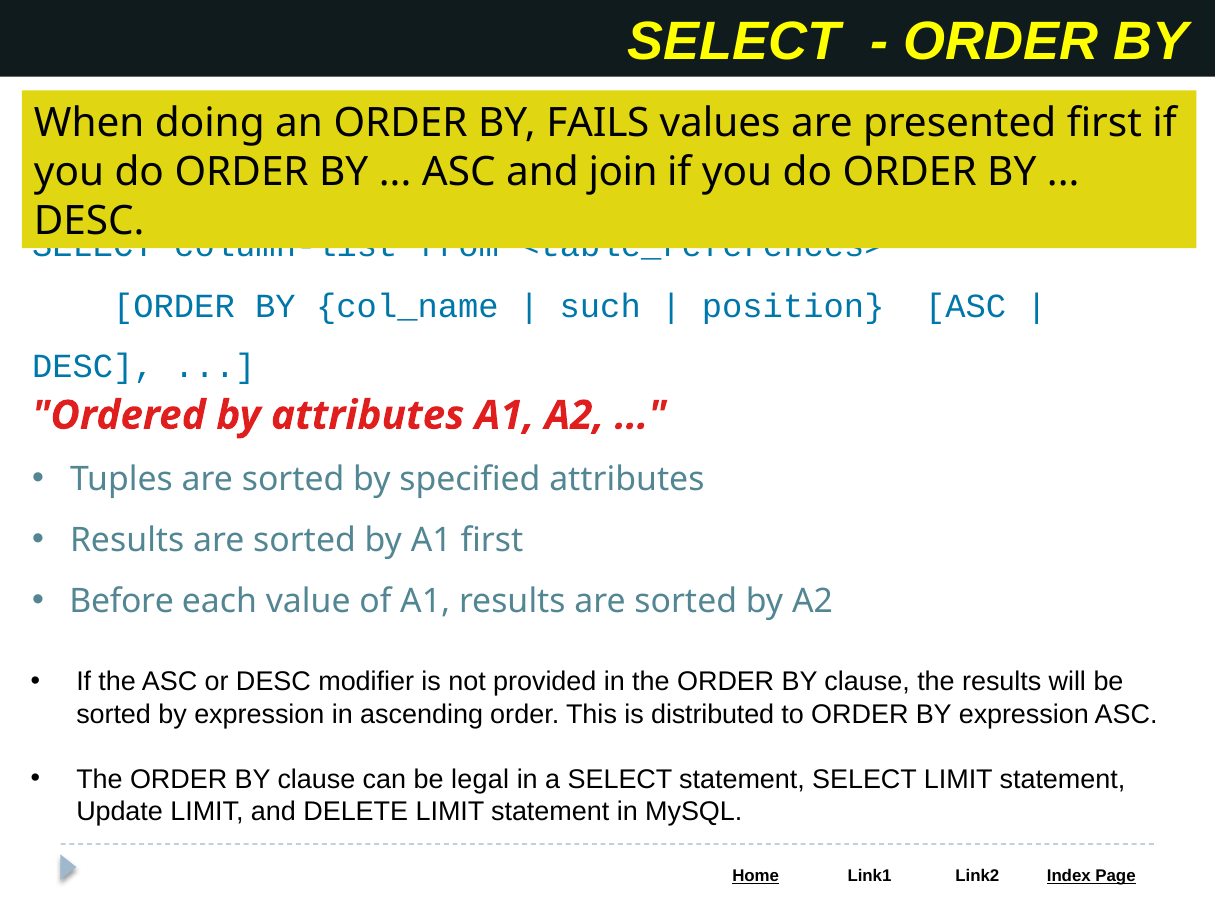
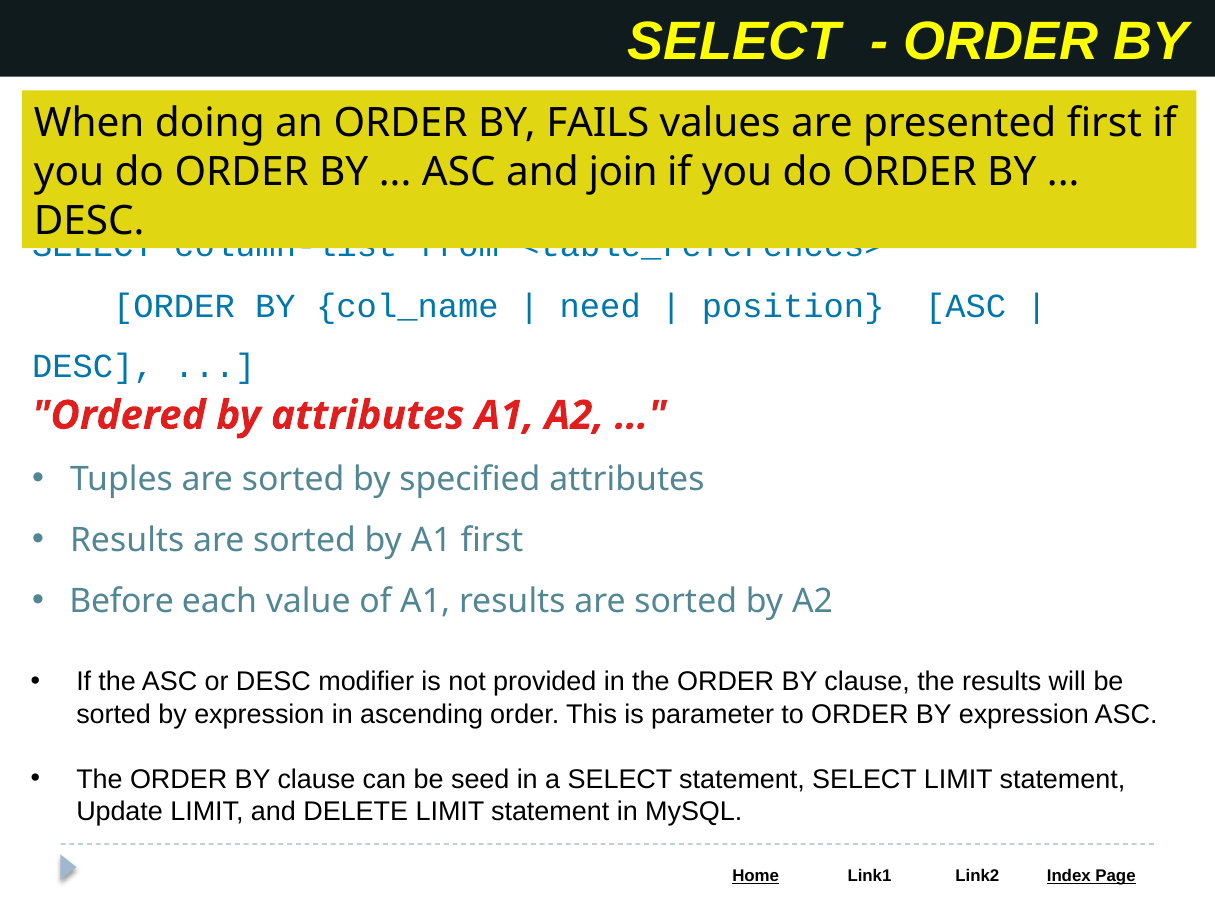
such: such -> need
distributed: distributed -> parameter
legal: legal -> seed
